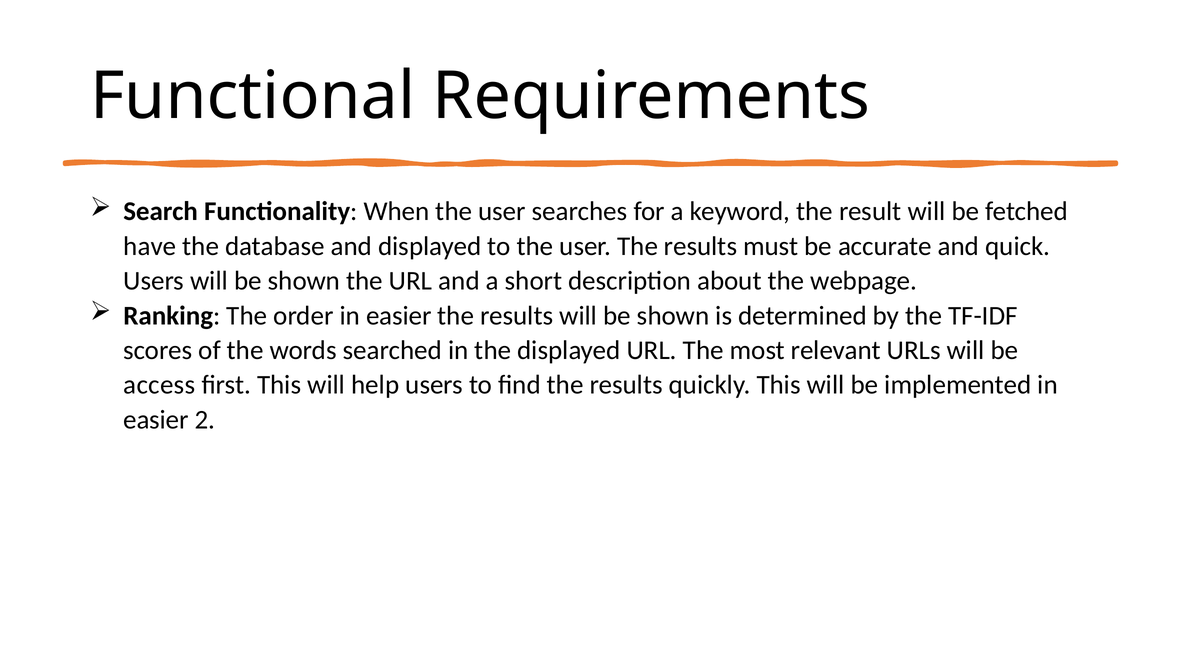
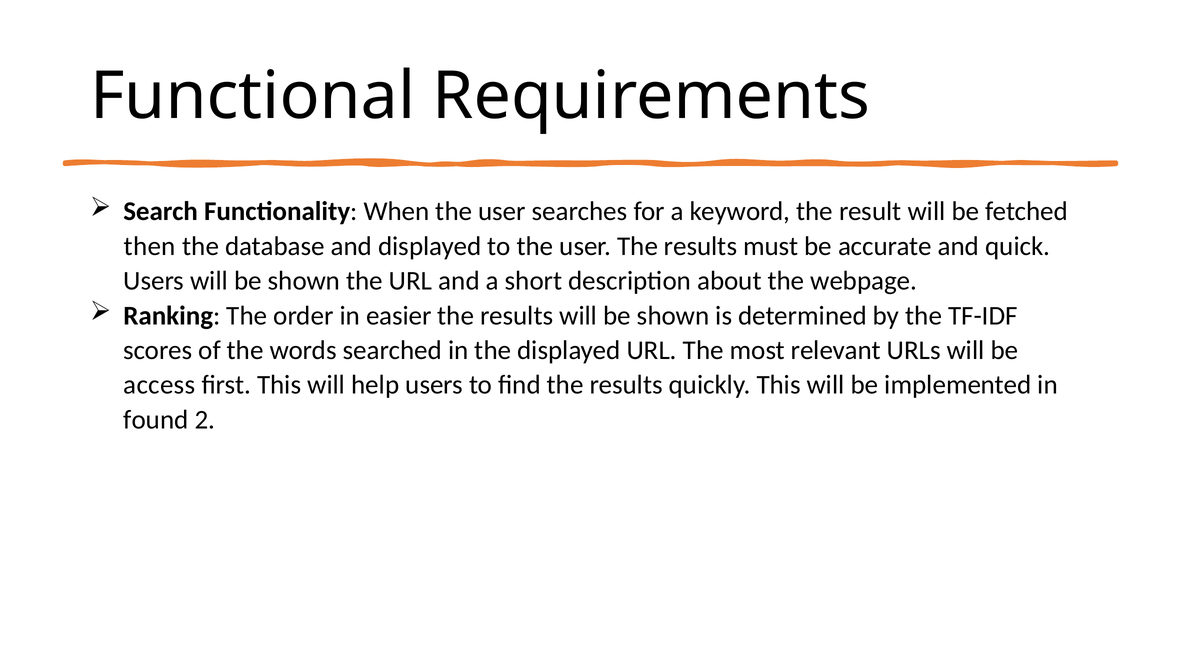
have: have -> then
easier at (156, 420): easier -> found
